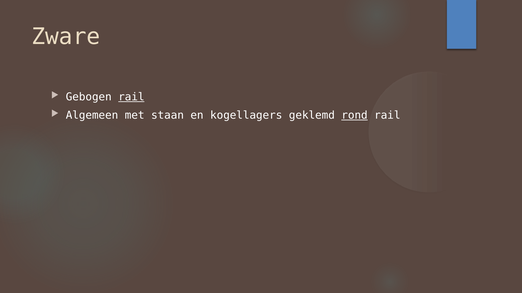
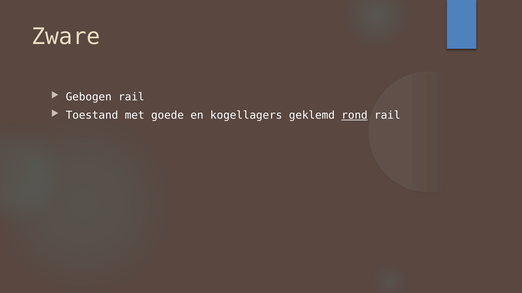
rail at (131, 97) underline: present -> none
Algemeen: Algemeen -> Toestand
staan: staan -> goede
